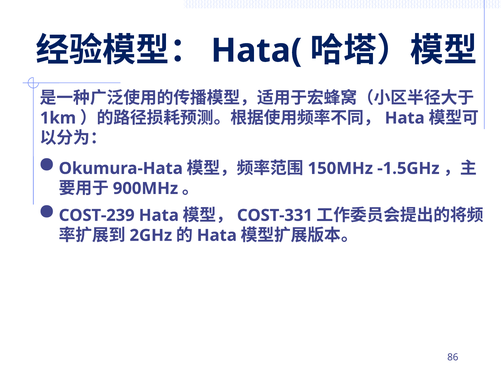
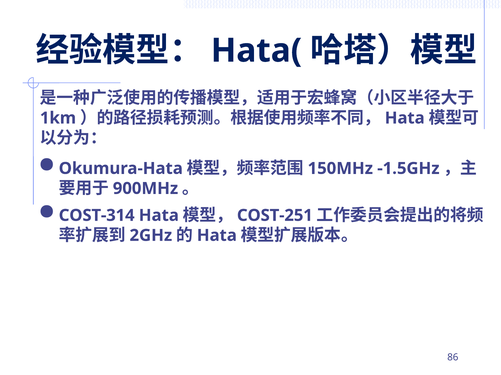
COST-239: COST-239 -> COST-314
COST-331: COST-331 -> COST-251
